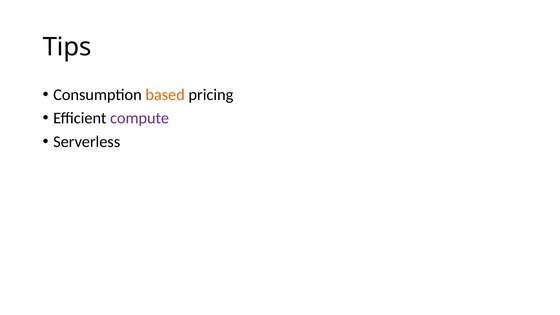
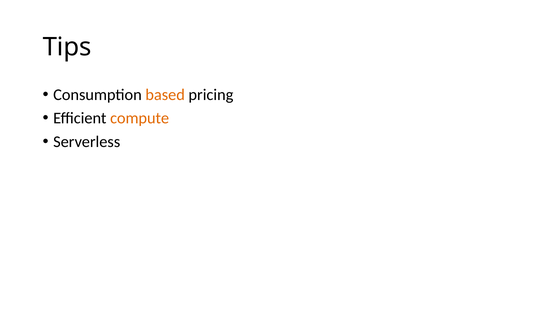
compute colour: purple -> orange
